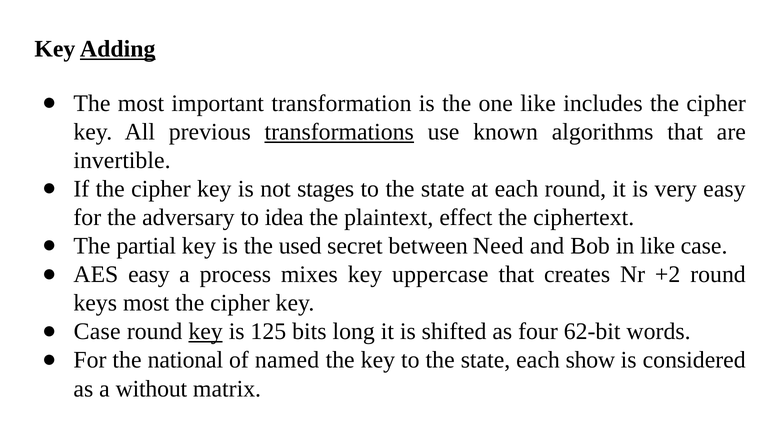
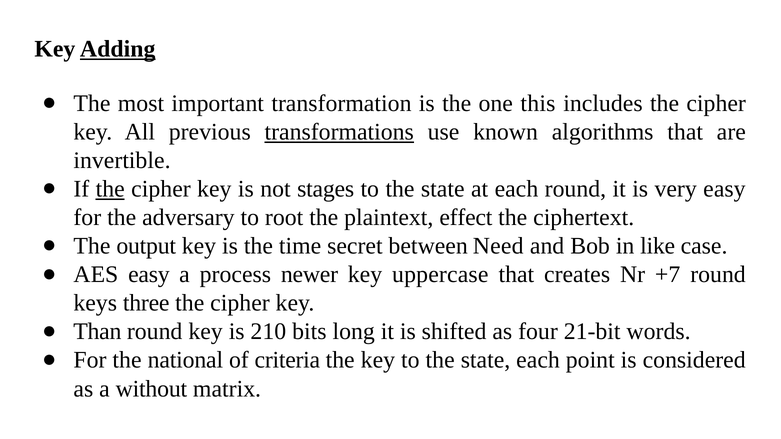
one like: like -> this
the at (110, 189) underline: none -> present
idea: idea -> root
partial: partial -> output
used: used -> time
mixes: mixes -> newer
+2: +2 -> +7
keys most: most -> three
Case at (97, 332): Case -> Than
key at (206, 332) underline: present -> none
125: 125 -> 210
62-bit: 62-bit -> 21-bit
named: named -> criteria
show: show -> point
